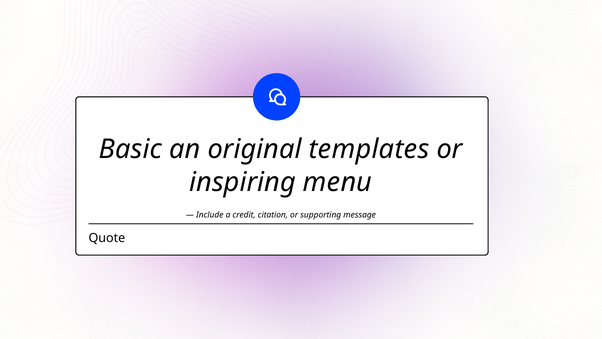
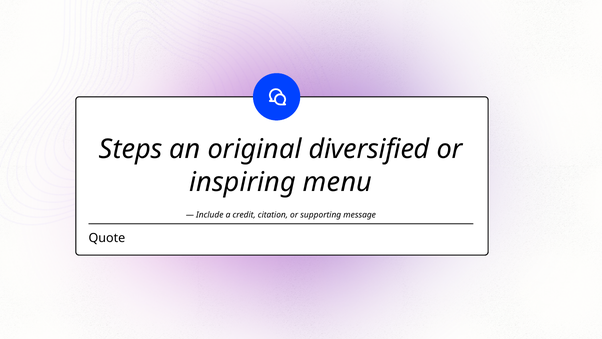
Basic: Basic -> Steps
templates: templates -> diversified
